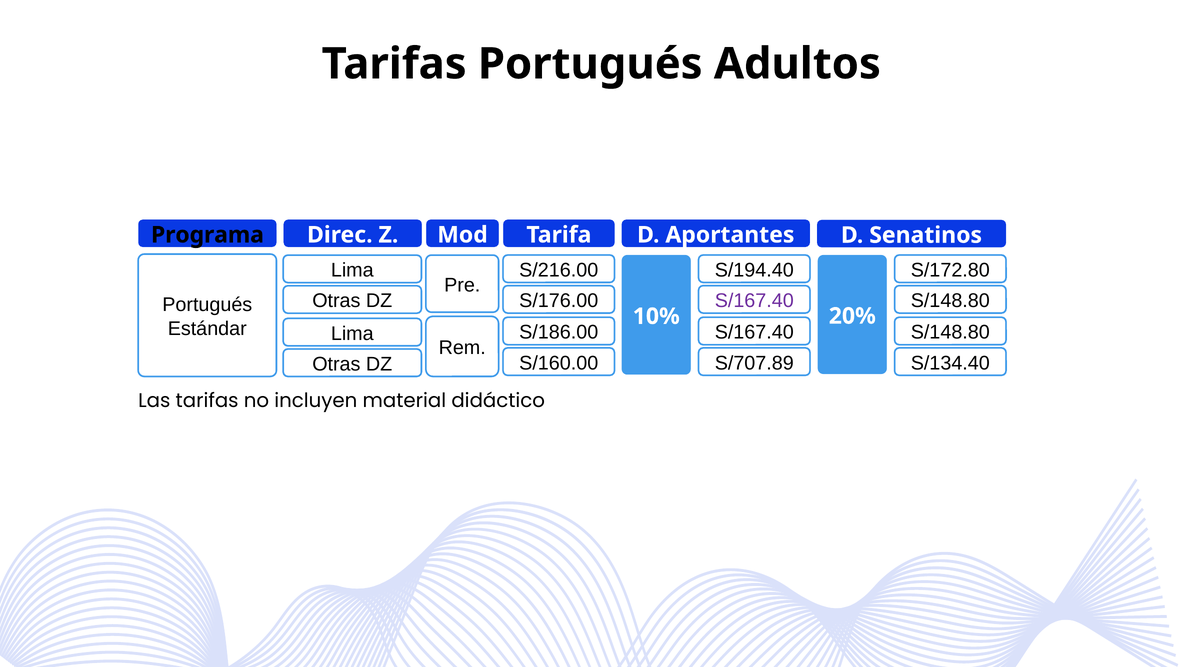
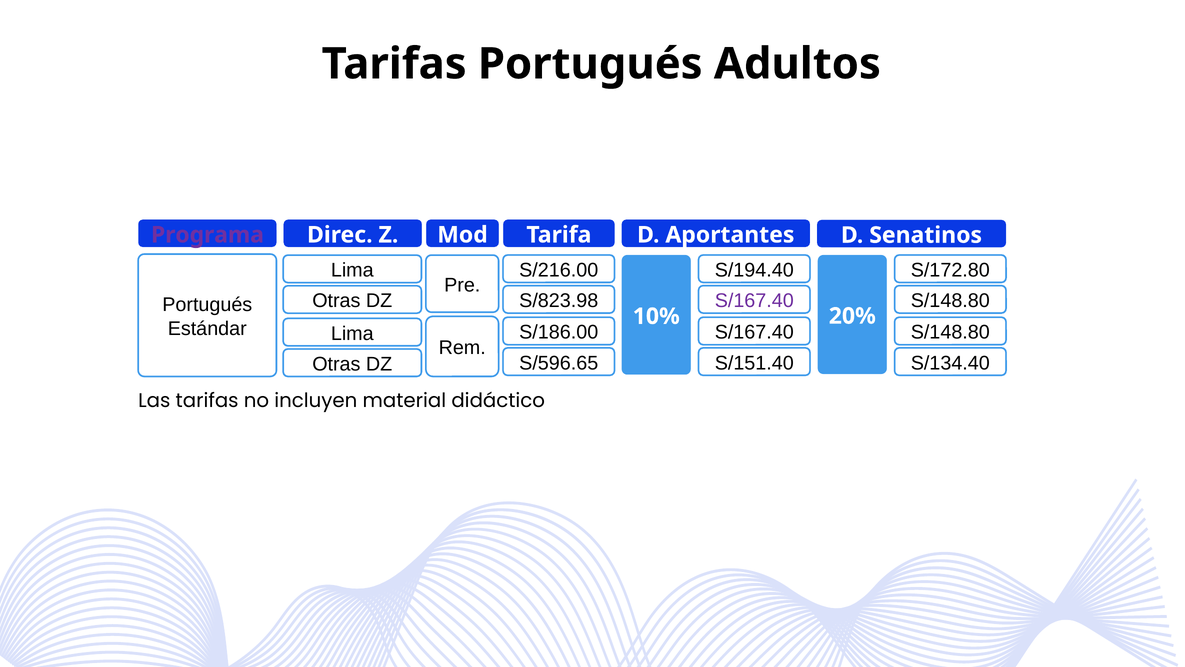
Programa colour: black -> purple
S/176.00: S/176.00 -> S/823.98
S/160.00: S/160.00 -> S/596.65
S/707.89: S/707.89 -> S/151.40
